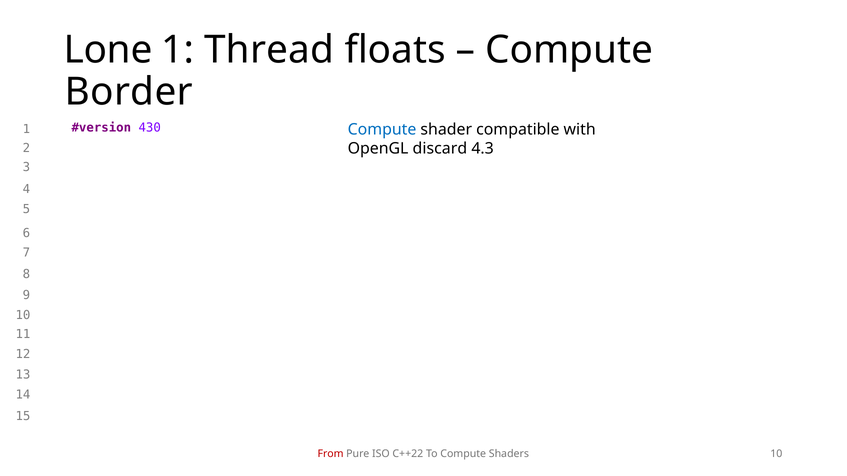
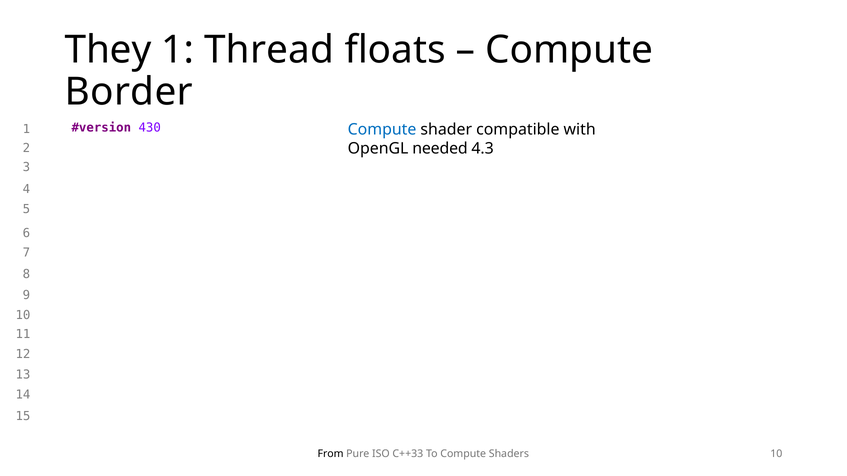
Lone: Lone -> They
discard: discard -> needed
From colour: red -> black
C++22: C++22 -> C++33
